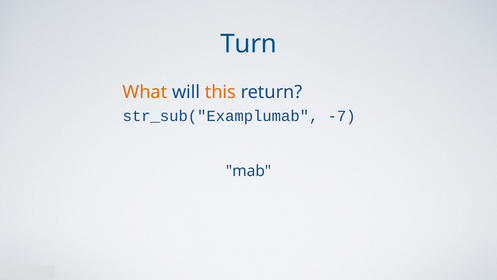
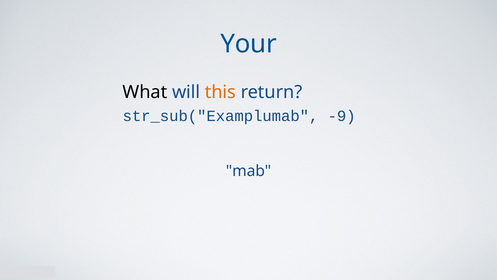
Turn: Turn -> Your
What colour: orange -> black
-7: -7 -> -9
